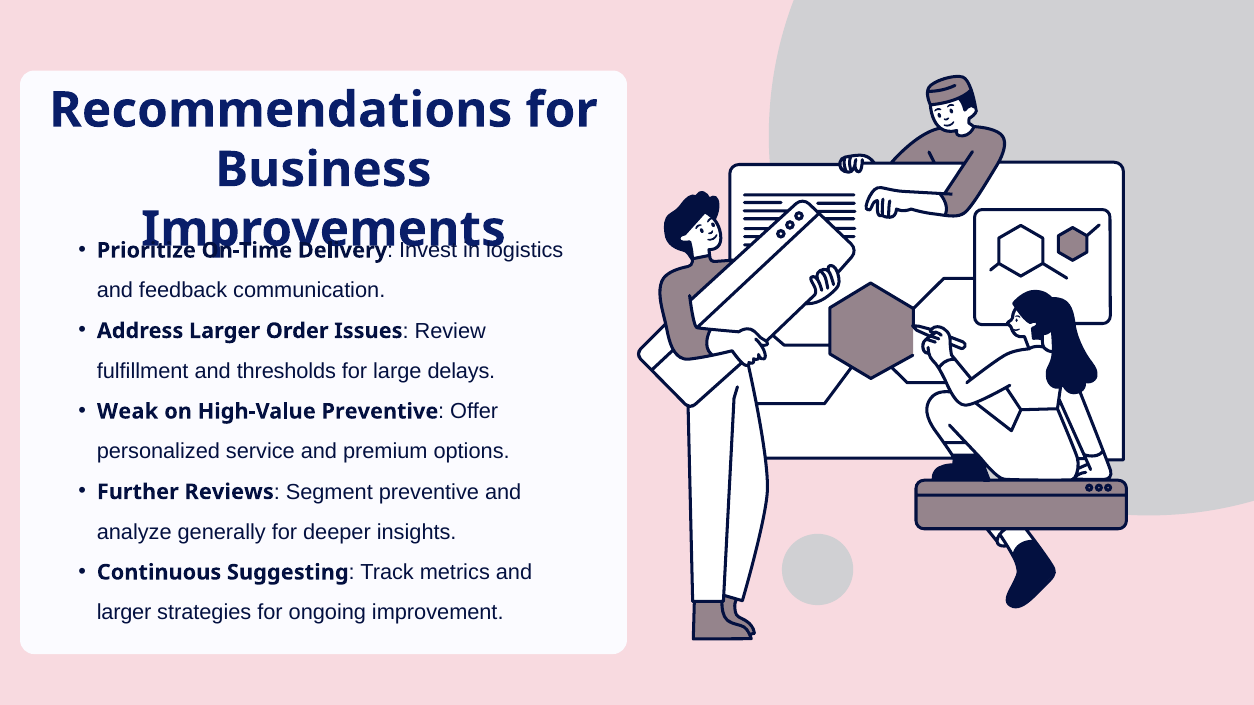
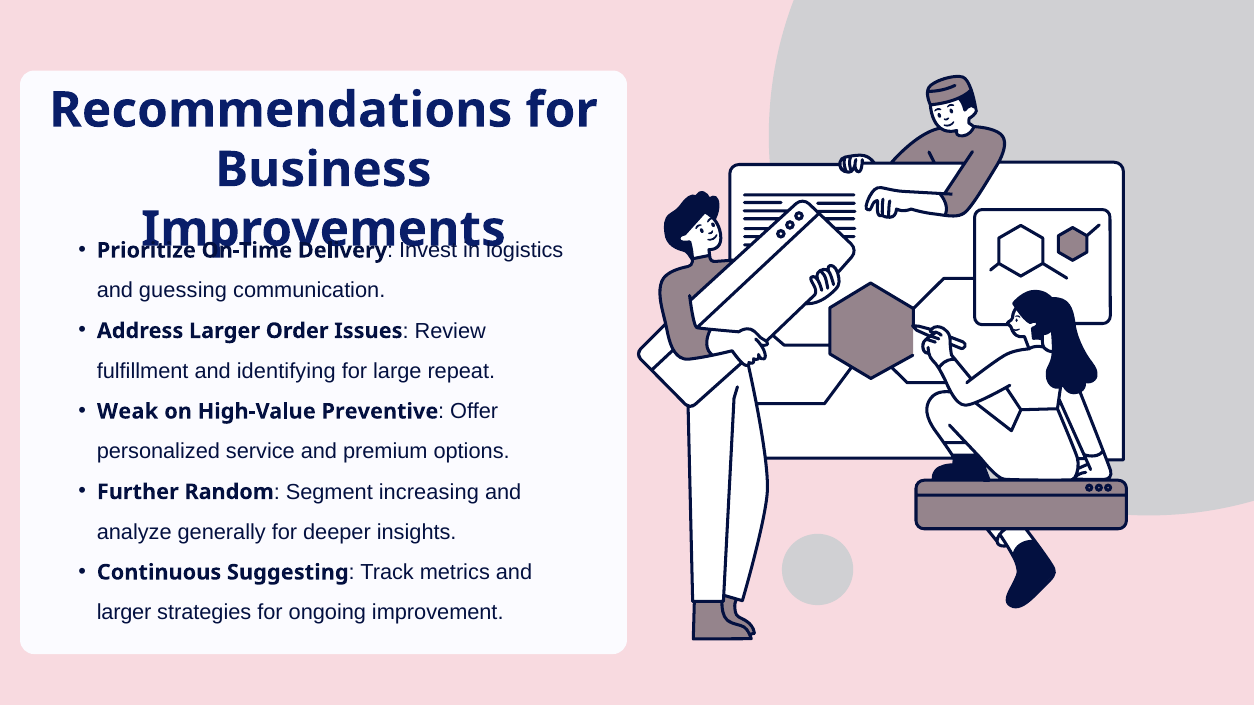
feedback: feedback -> guessing
thresholds: thresholds -> identifying
delays: delays -> repeat
Reviews: Reviews -> Random
Segment preventive: preventive -> increasing
